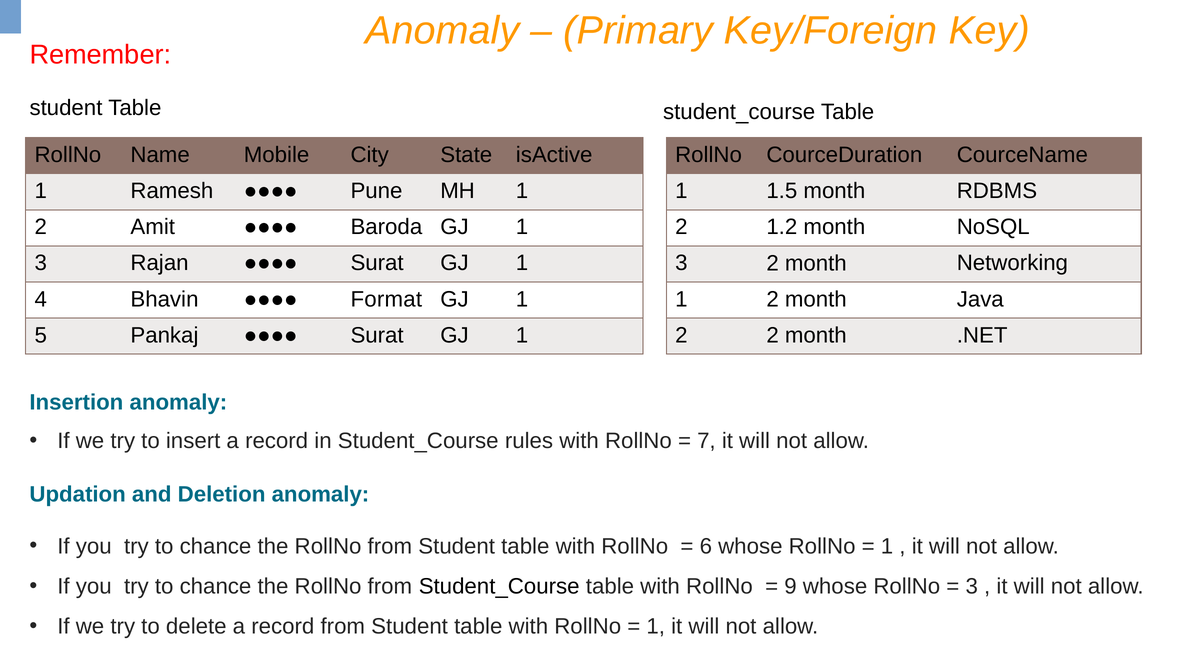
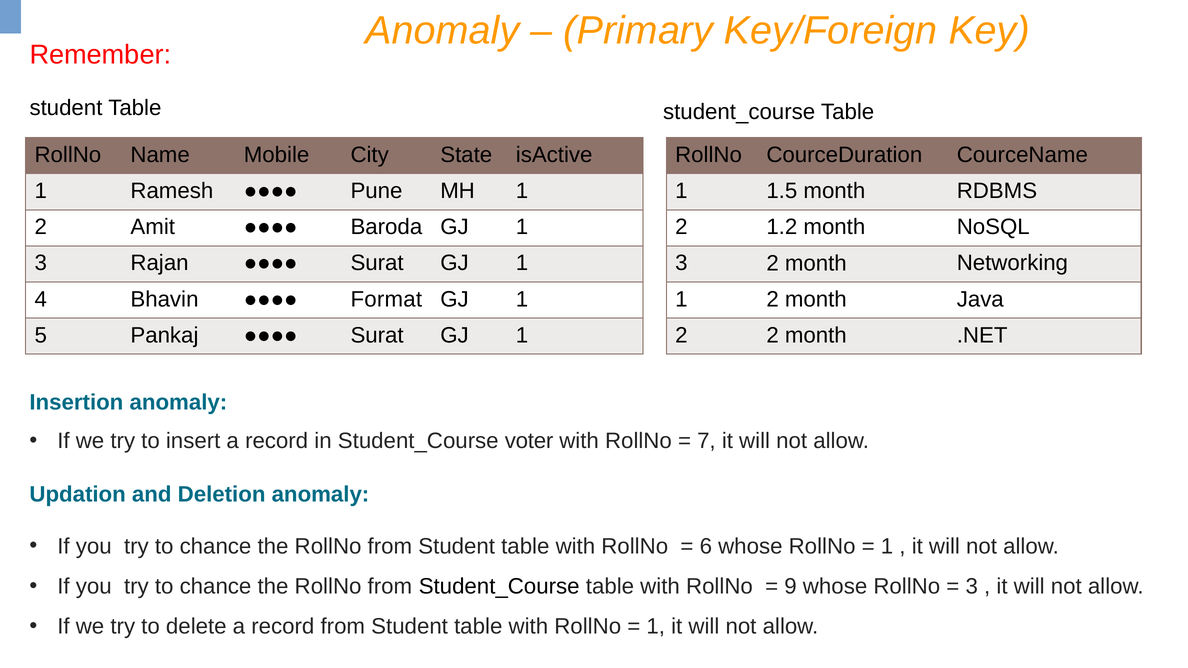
rules: rules -> voter
